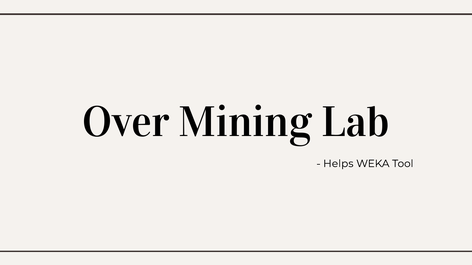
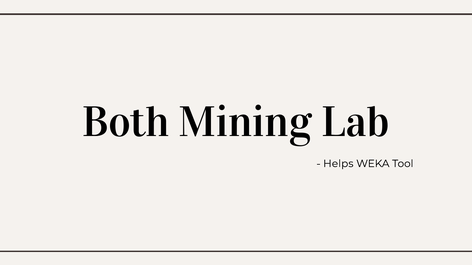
Over: Over -> Both
